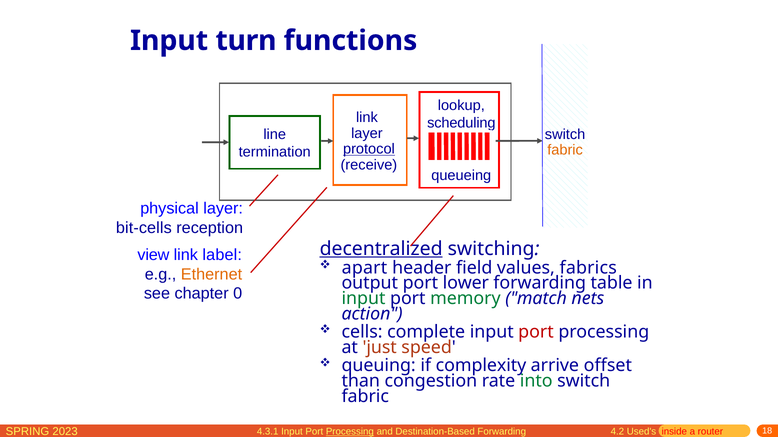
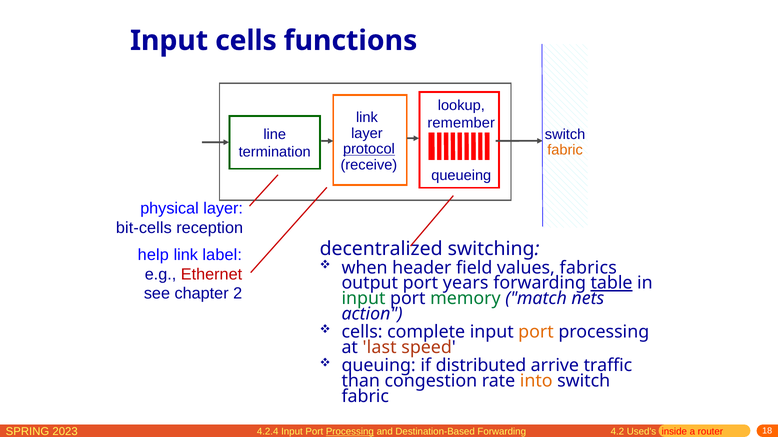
Input turn: turn -> cells
scheduling: scheduling -> remember
decentralized underline: present -> none
view: view -> help
apart: apart -> when
Ethernet colour: orange -> red
lower: lower -> years
table underline: none -> present
0: 0 -> 2
port at (536, 332) colour: red -> orange
just: just -> last
complexity: complexity -> distributed
offset: offset -> traffic
into colour: green -> orange
4.3.1: 4.3.1 -> 4.2.4
